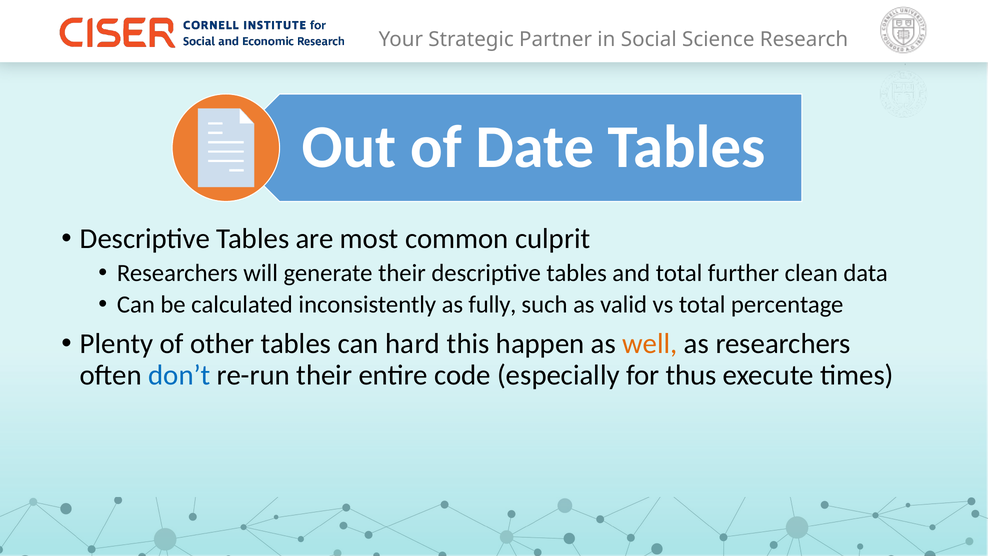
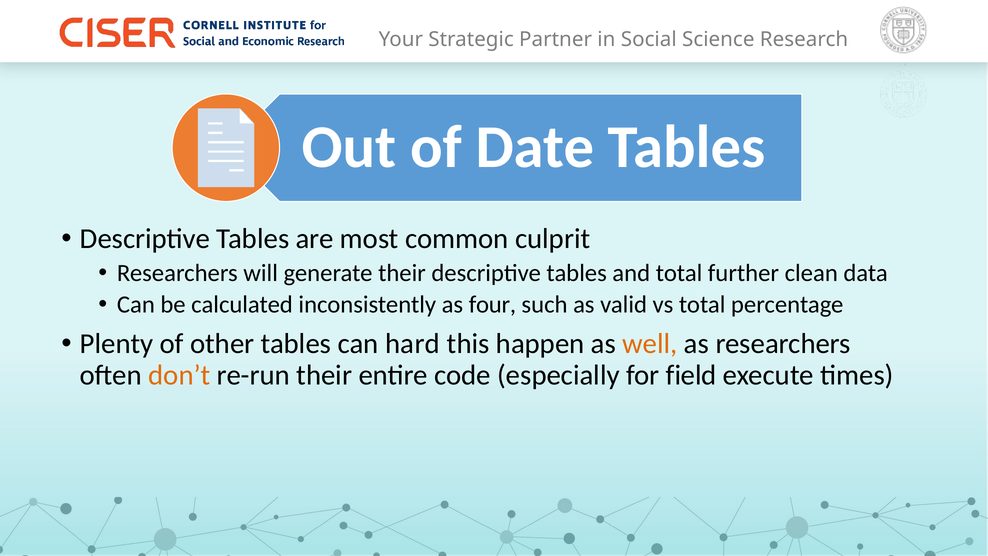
fully: fully -> four
don’t colour: blue -> orange
thus: thus -> field
